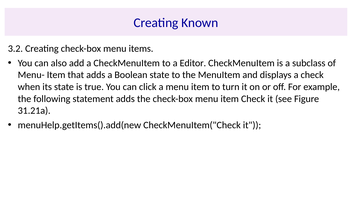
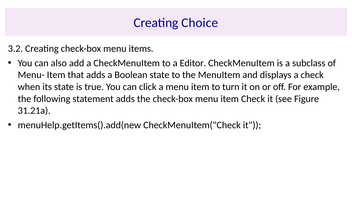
Known: Known -> Choice
